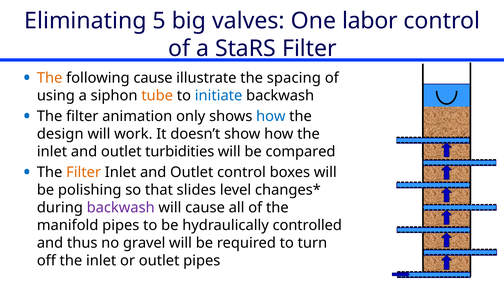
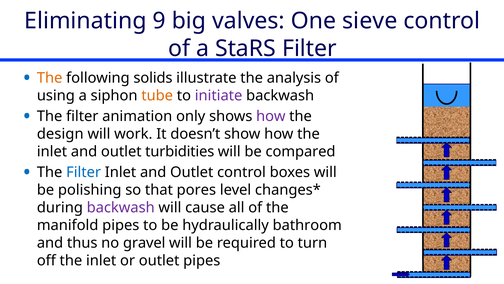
5: 5 -> 9
labor: labor -> sieve
following cause: cause -> solids
spacing: spacing -> analysis
initiate colour: blue -> purple
how at (271, 116) colour: blue -> purple
Filter at (84, 172) colour: orange -> blue
slides: slides -> pores
controlled: controlled -> bathroom
